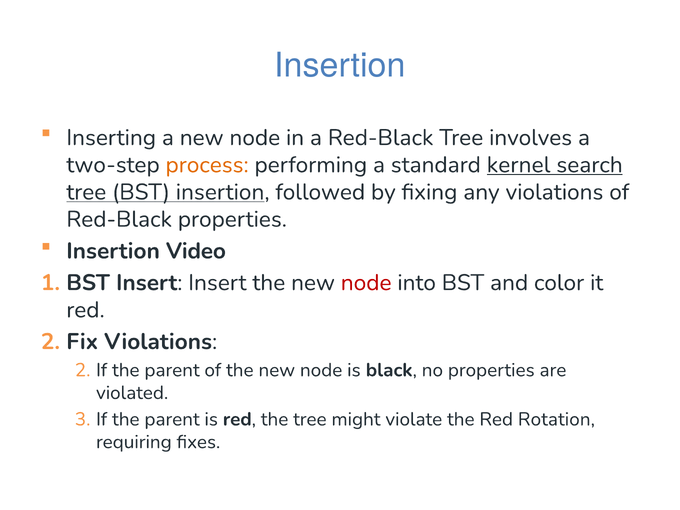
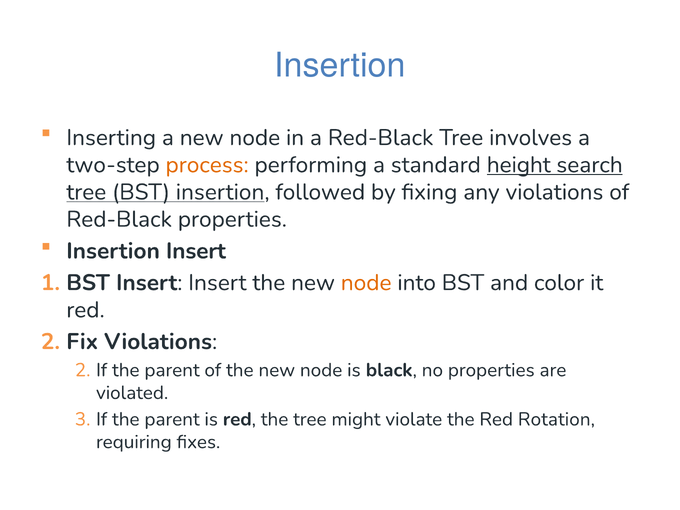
kernel: kernel -> height
Insertion Video: Video -> Insert
node at (366, 283) colour: red -> orange
